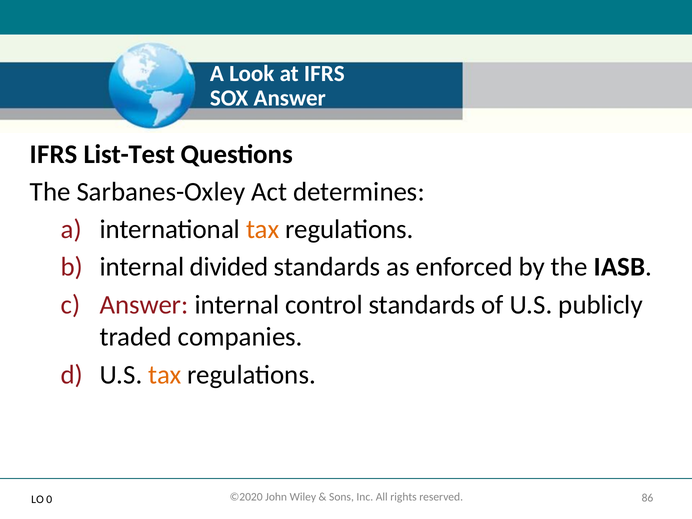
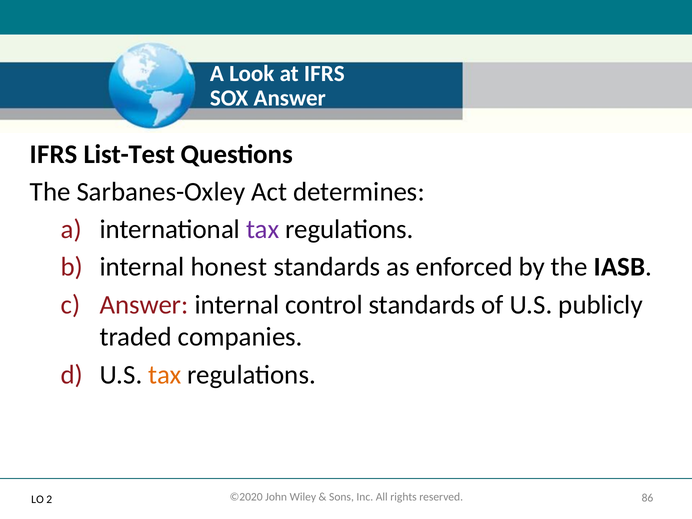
tax at (263, 229) colour: orange -> purple
divided: divided -> honest
0: 0 -> 2
